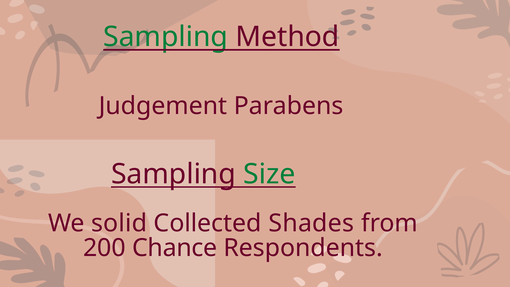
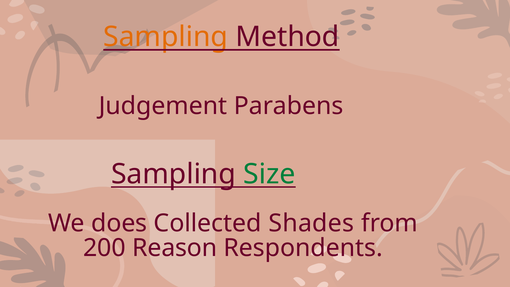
Sampling at (166, 37) colour: green -> orange
solid: solid -> does
Chance: Chance -> Reason
